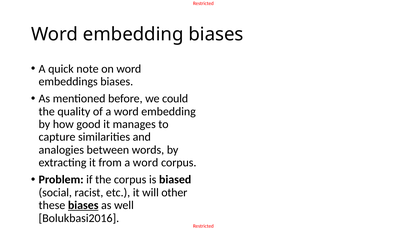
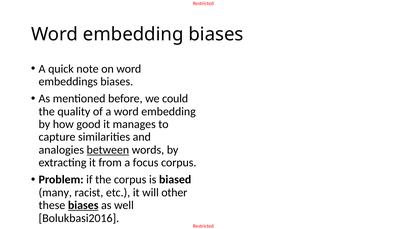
between underline: none -> present
from a word: word -> focus
social: social -> many
